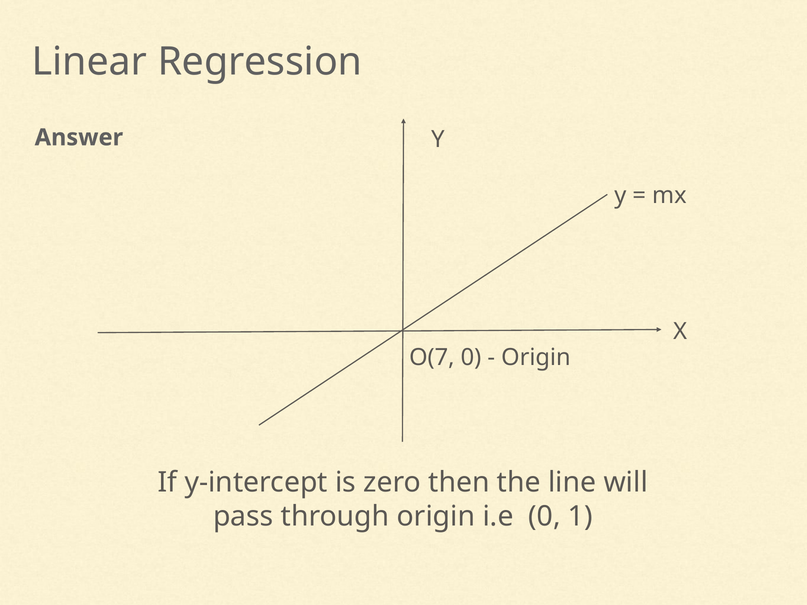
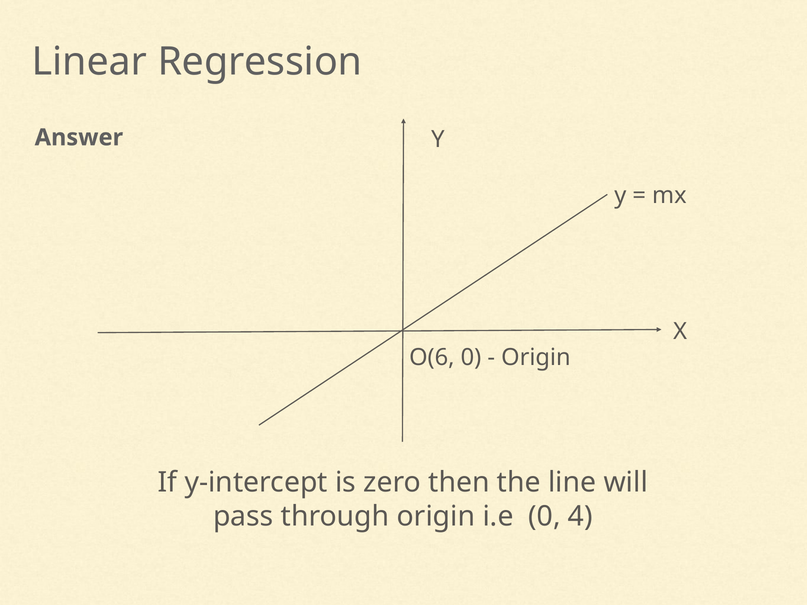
O(7: O(7 -> O(6
1: 1 -> 4
